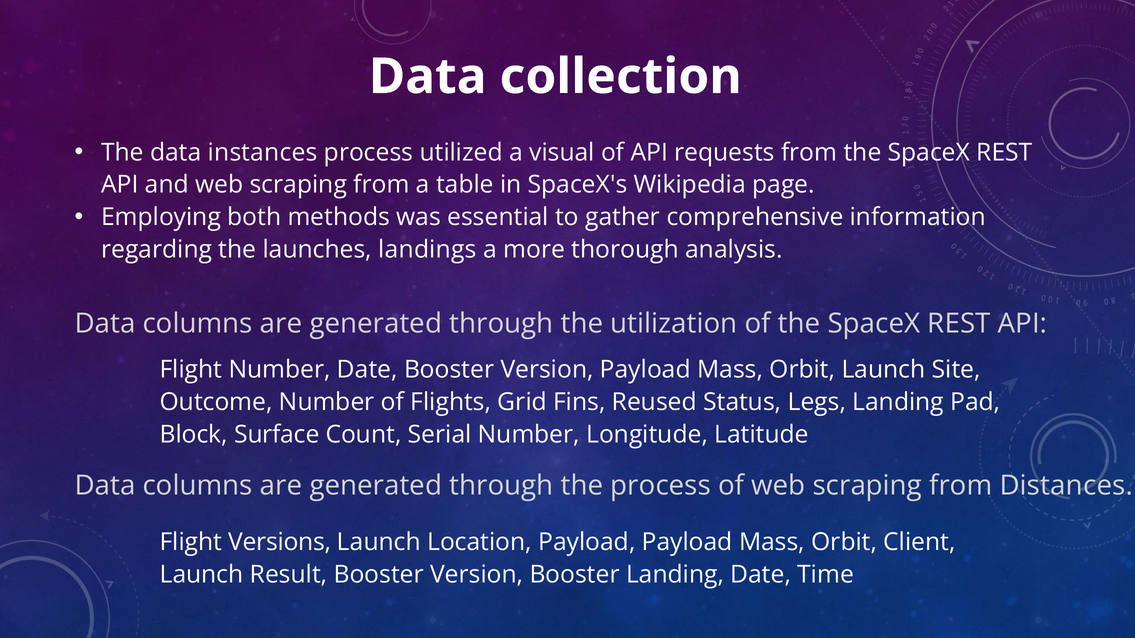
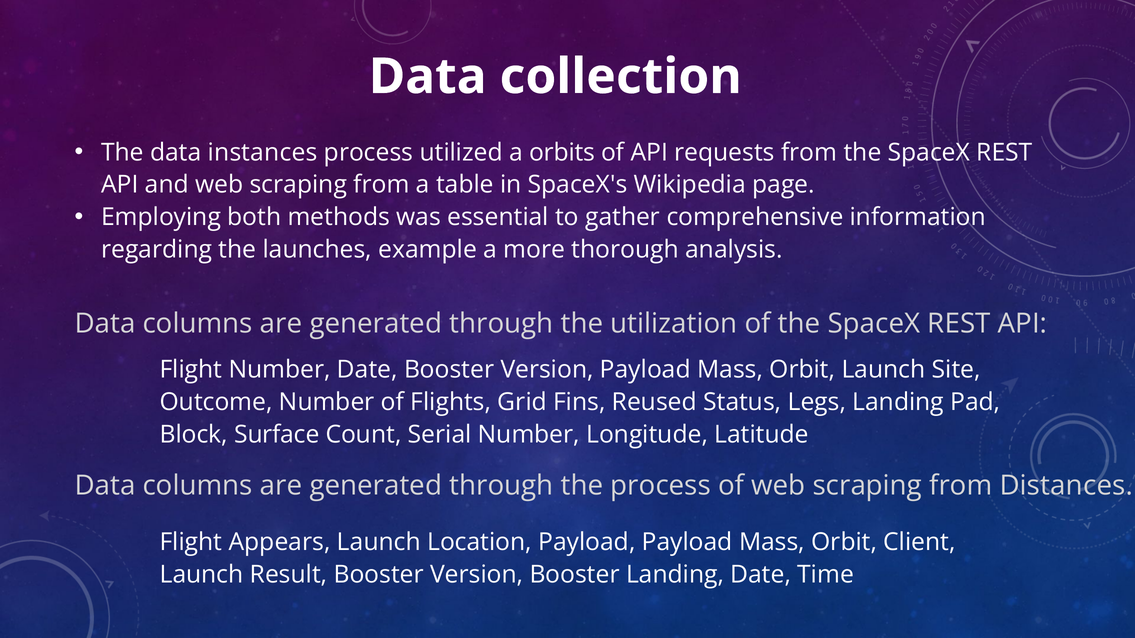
visual: visual -> orbits
landings: landings -> example
Versions: Versions -> Appears
